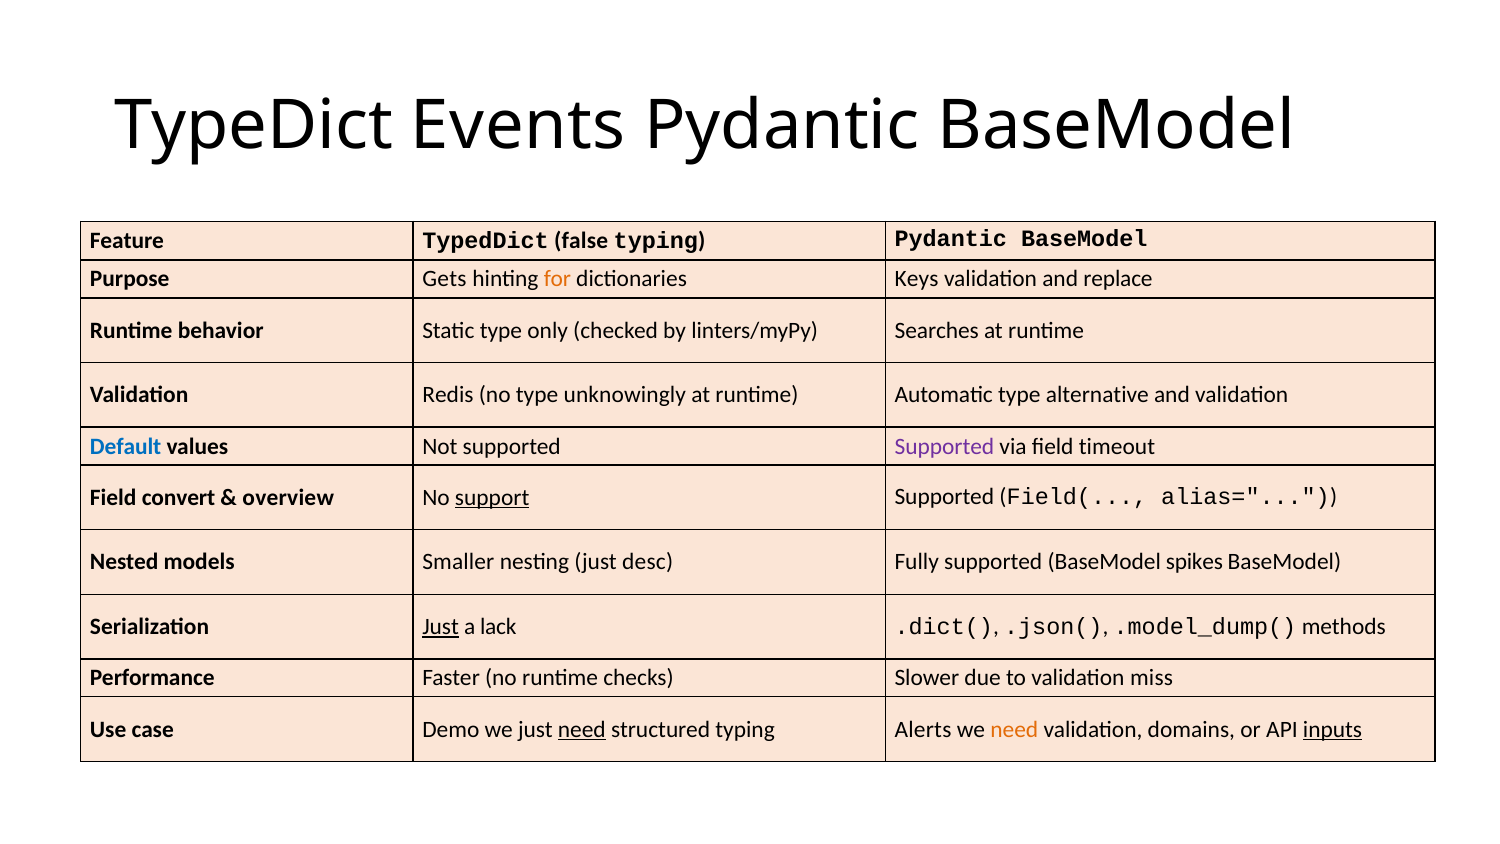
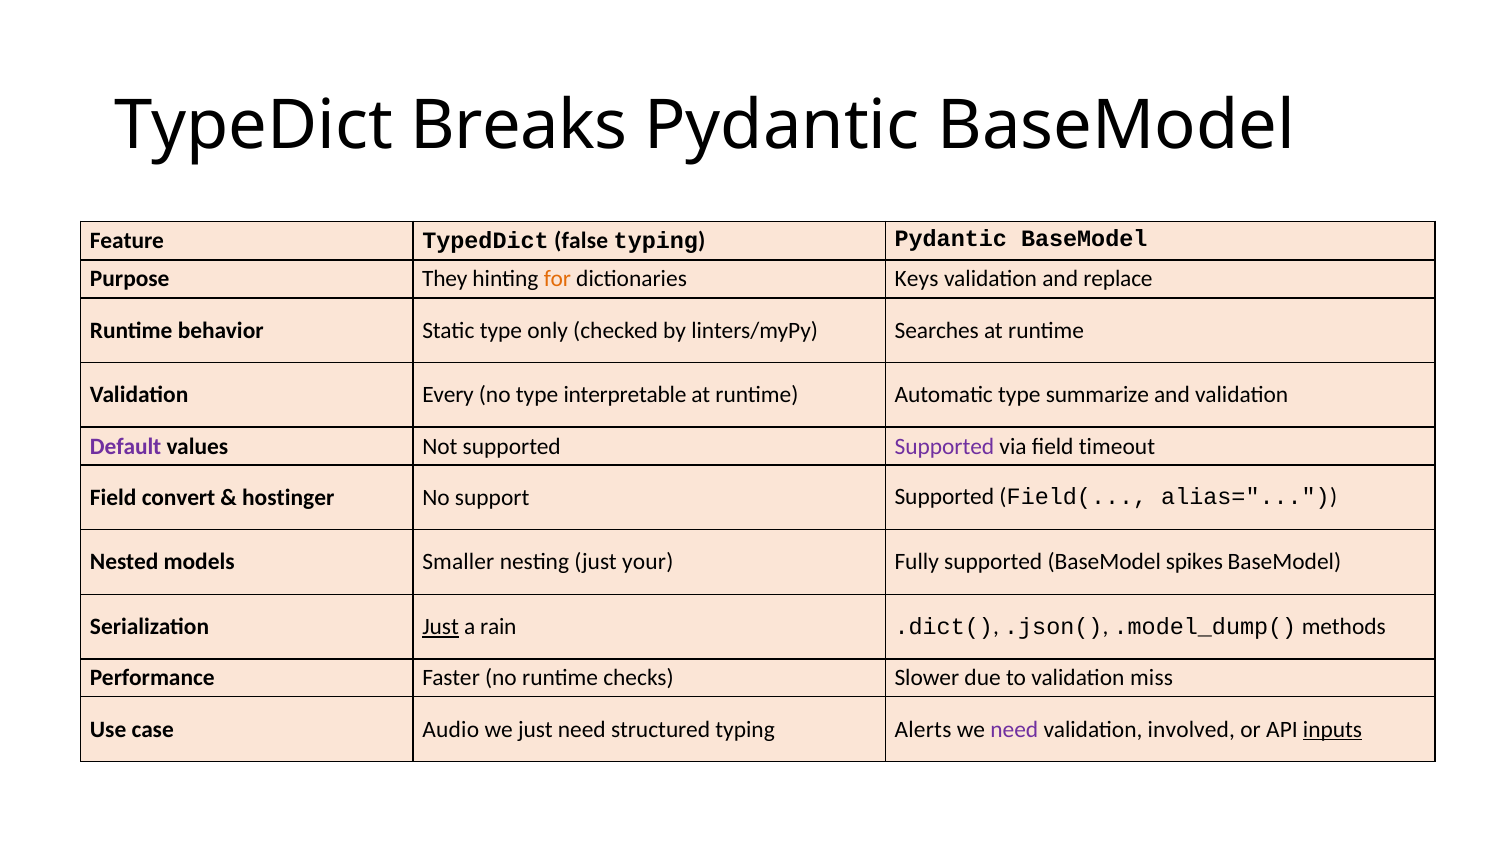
Events: Events -> Breaks
Gets: Gets -> They
Redis: Redis -> Every
unknowingly: unknowingly -> interpretable
alternative: alternative -> summarize
Default colour: blue -> purple
overview: overview -> hostinger
support underline: present -> none
desc: desc -> your
lack: lack -> rain
Demo: Demo -> Audio
need at (582, 729) underline: present -> none
need at (1014, 729) colour: orange -> purple
domains: domains -> involved
